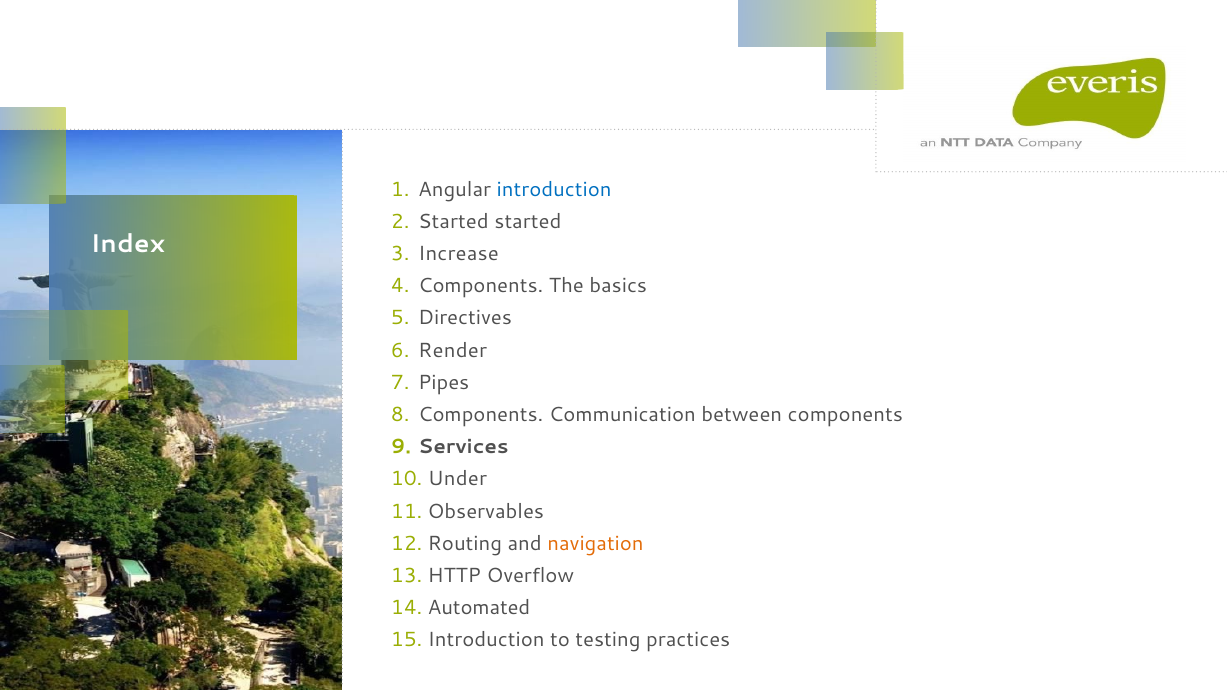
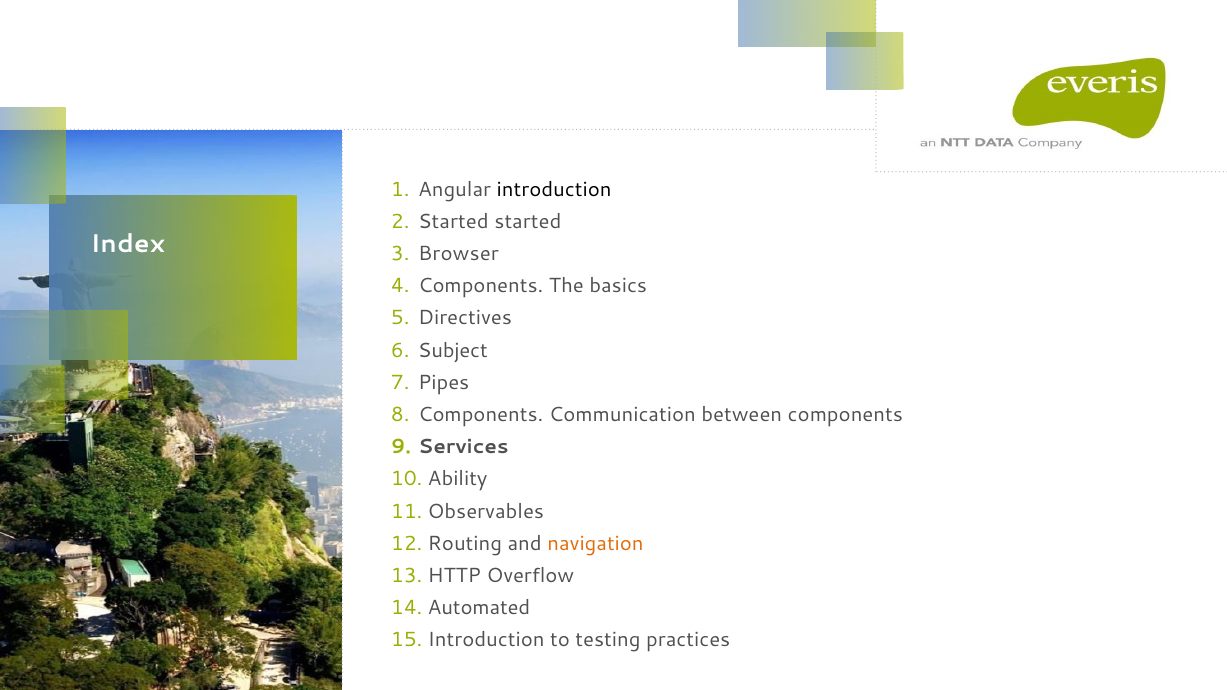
introduction at (554, 189) colour: blue -> black
Increase: Increase -> Browser
Render: Render -> Subject
Under: Under -> Ability
